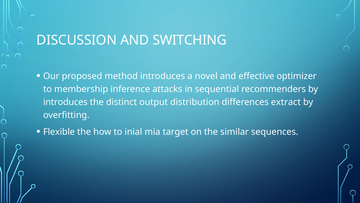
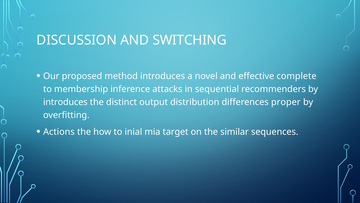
optimizer: optimizer -> complete
extract: extract -> proper
Flexible: Flexible -> Actions
